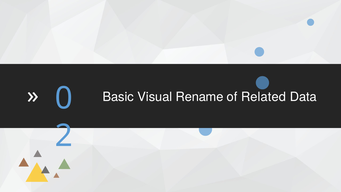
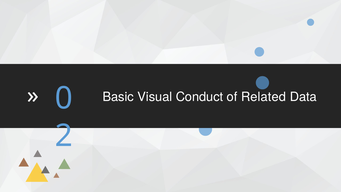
Rename: Rename -> Conduct
